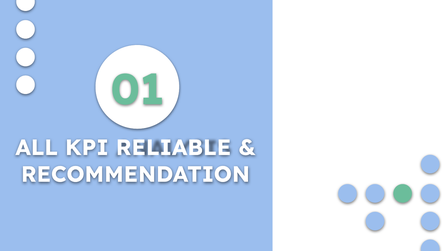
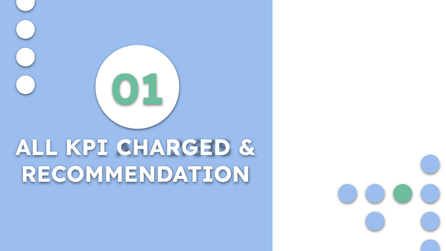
RELIABLE: RELIABLE -> CHARGED
